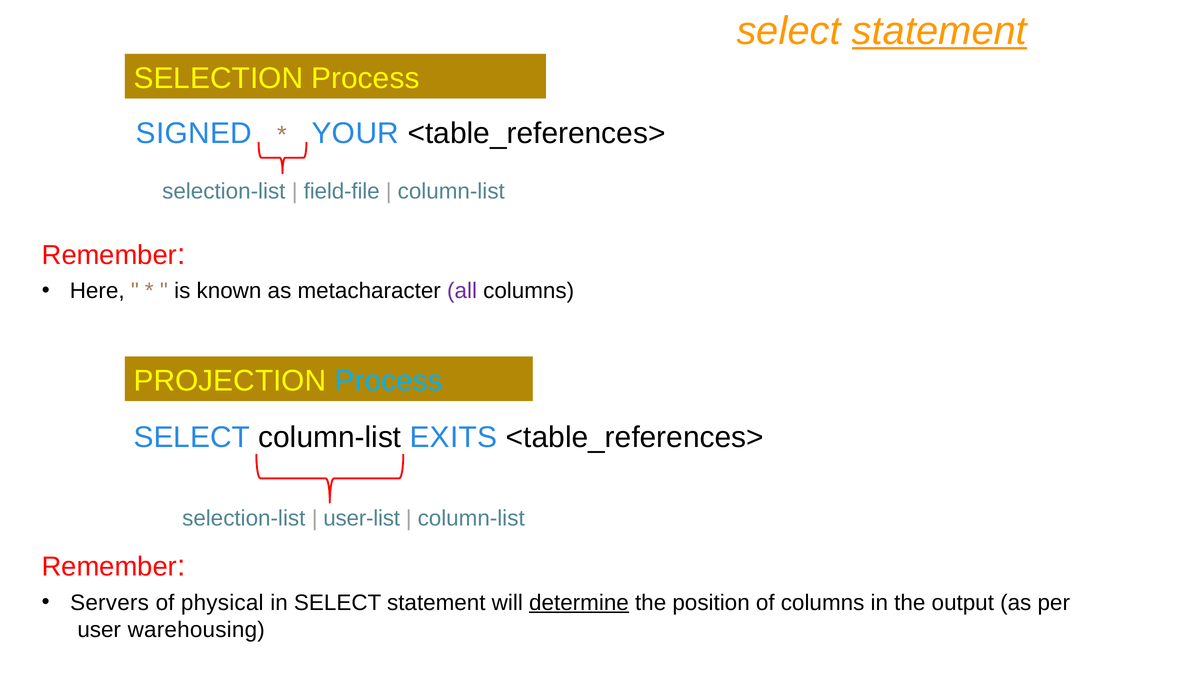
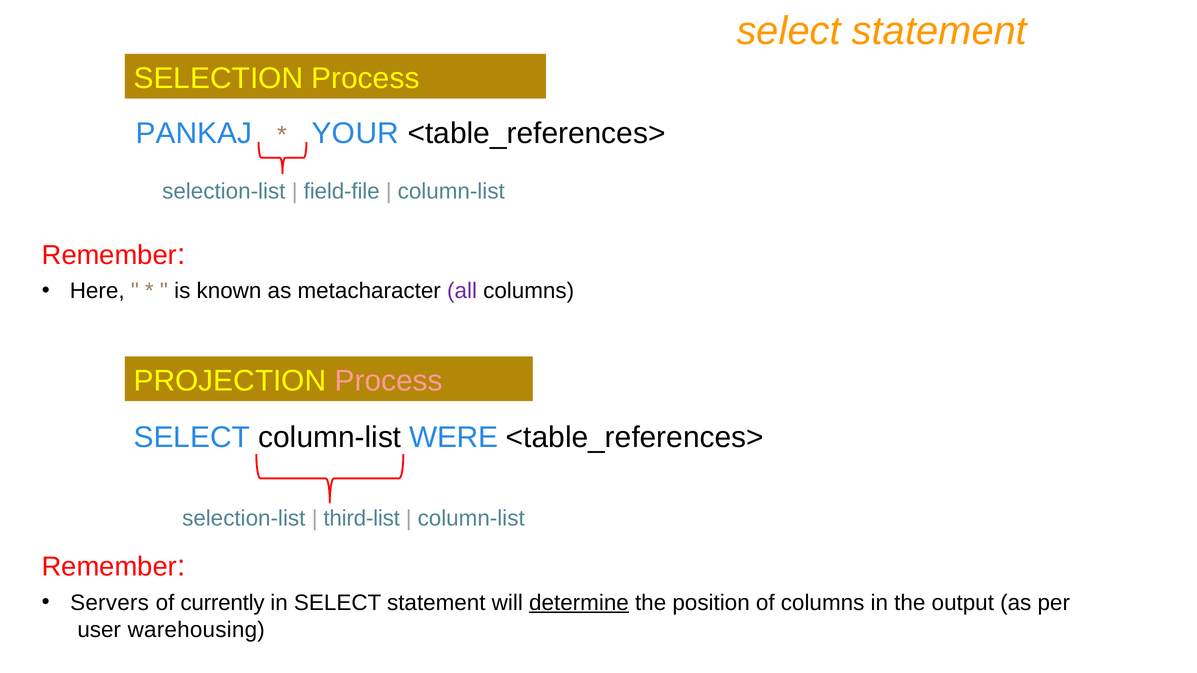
statement at (939, 31) underline: present -> none
SIGNED: SIGNED -> PANKAJ
Process at (389, 381) colour: light blue -> pink
EXITS: EXITS -> WERE
user-list: user-list -> third-list
physical: physical -> currently
